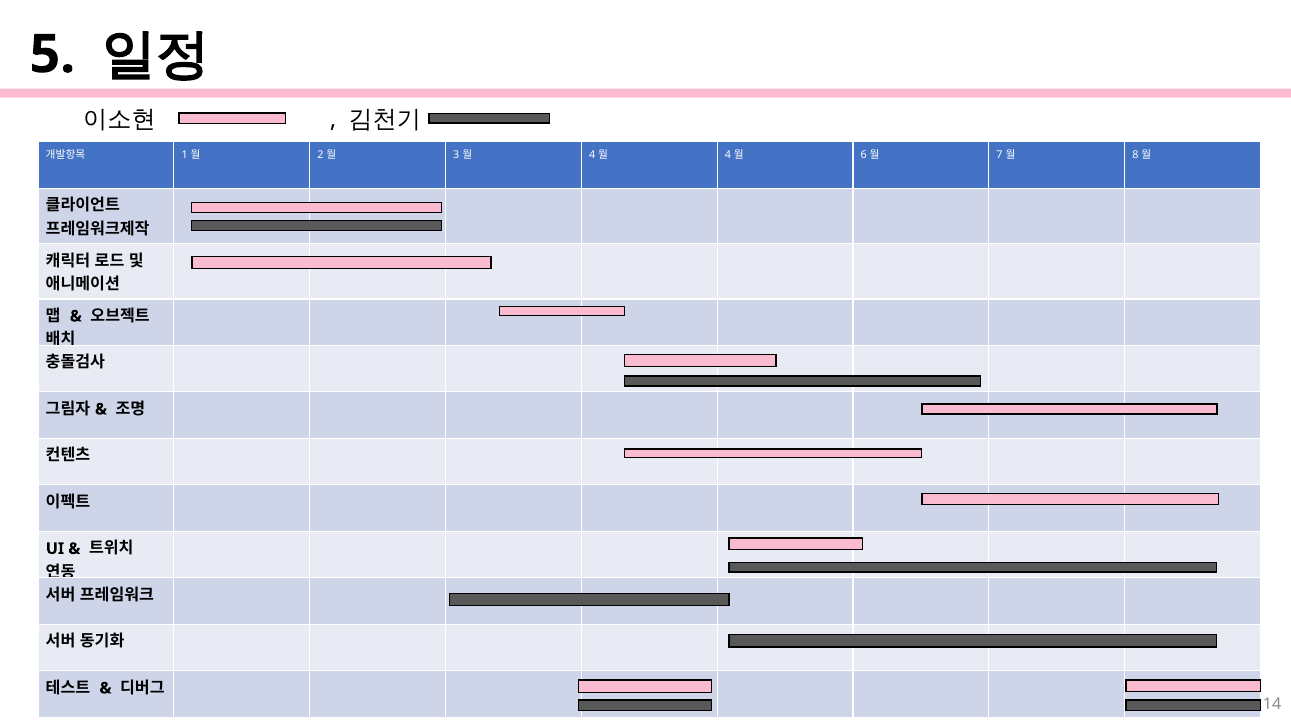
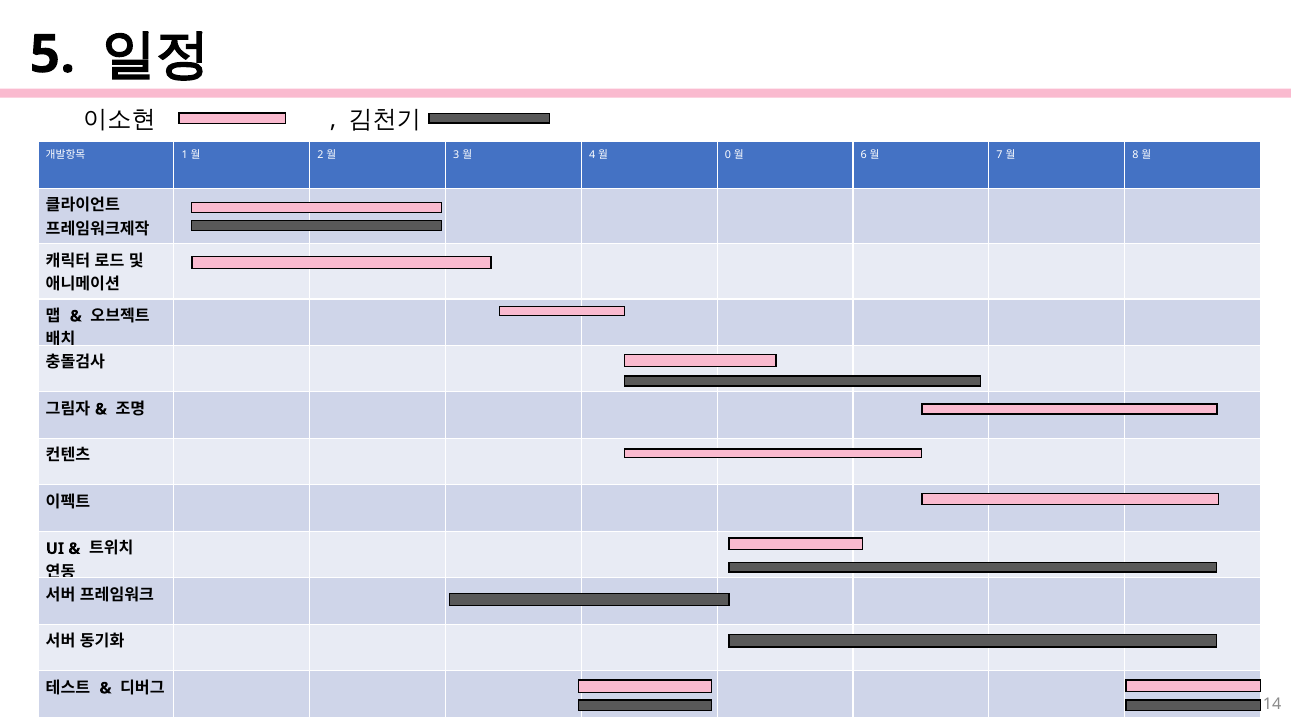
4 at (728, 155): 4 -> 0
